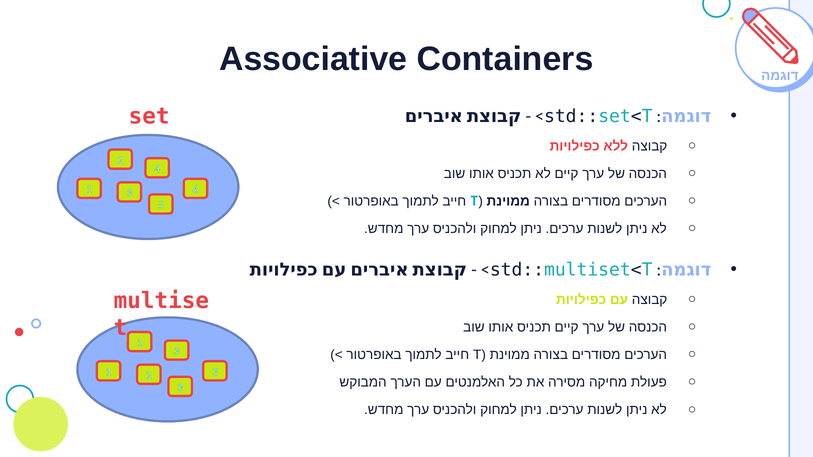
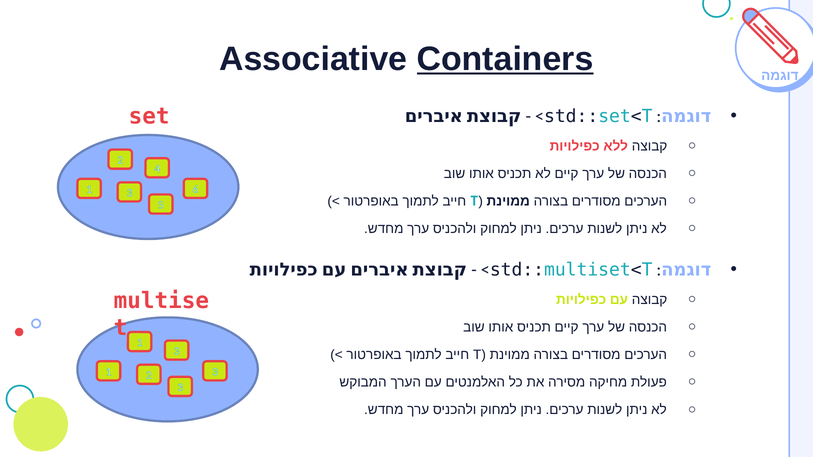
Containers underline: none -> present
